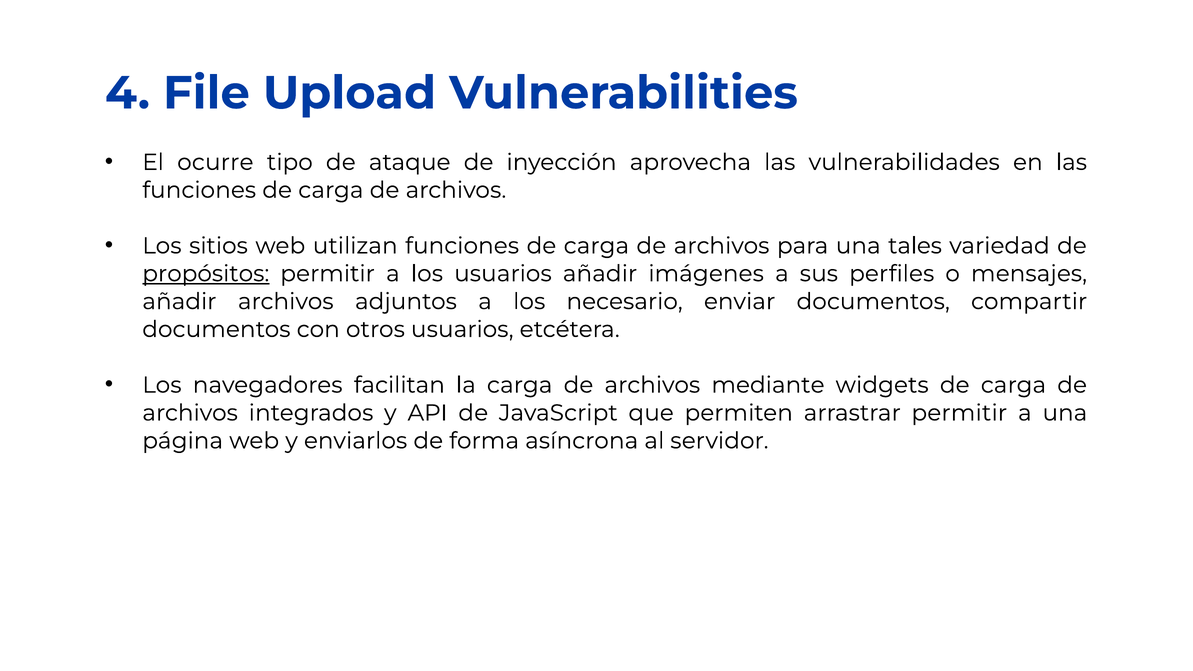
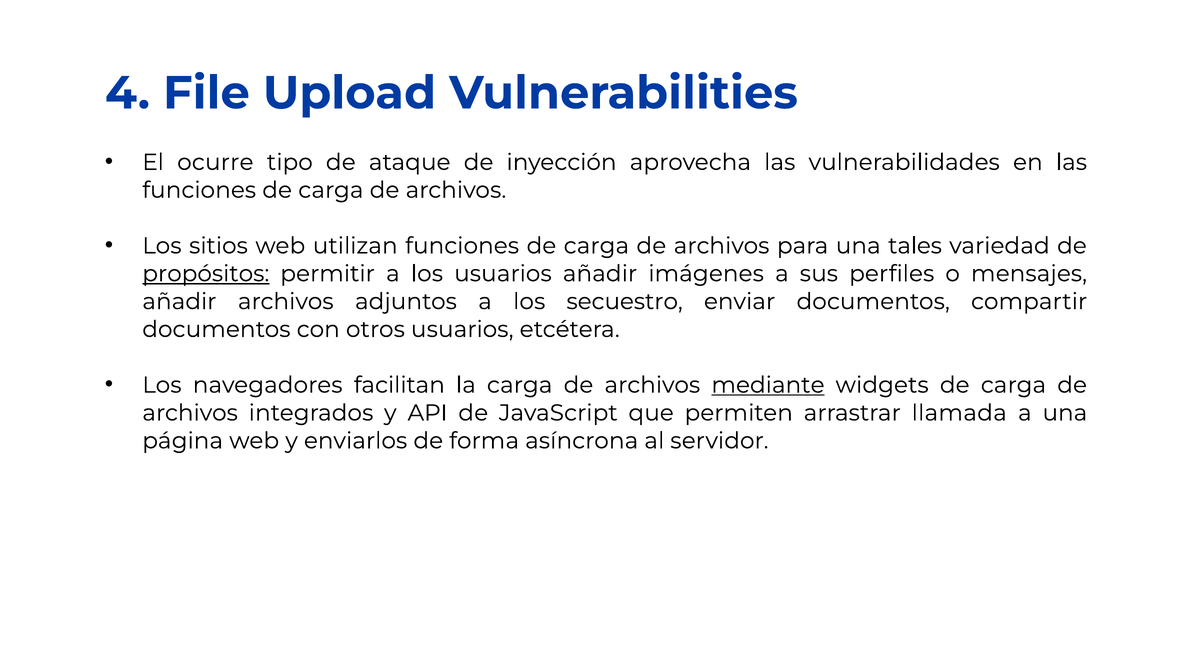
necesario: necesario -> secuestro
mediante underline: none -> present
arrastrar permitir: permitir -> llamada
